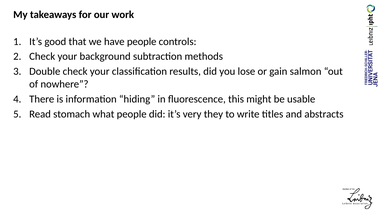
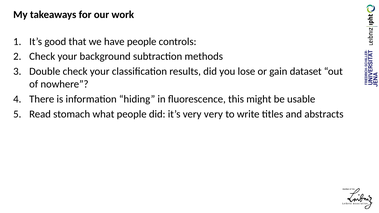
salmon: salmon -> dataset
very they: they -> very
